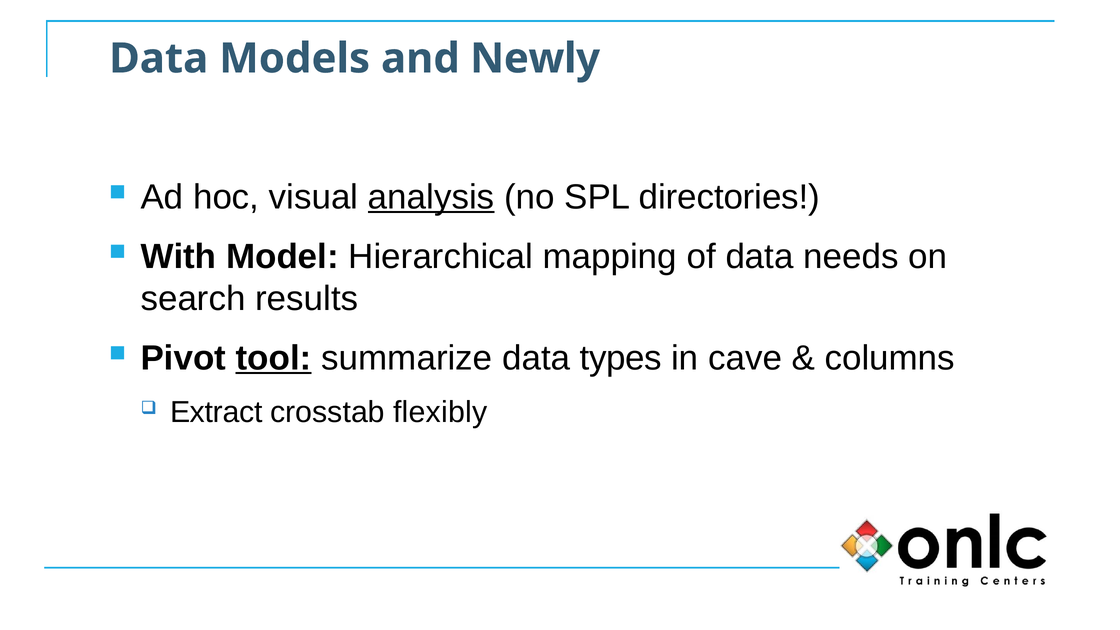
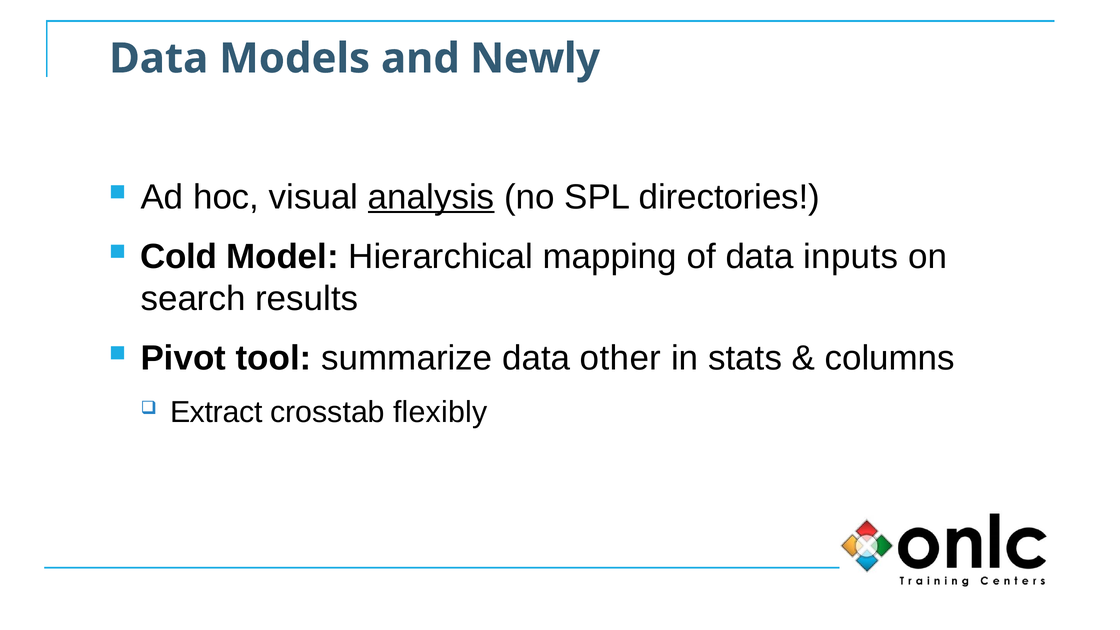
With: With -> Cold
needs: needs -> inputs
tool underline: present -> none
types: types -> other
cave: cave -> stats
